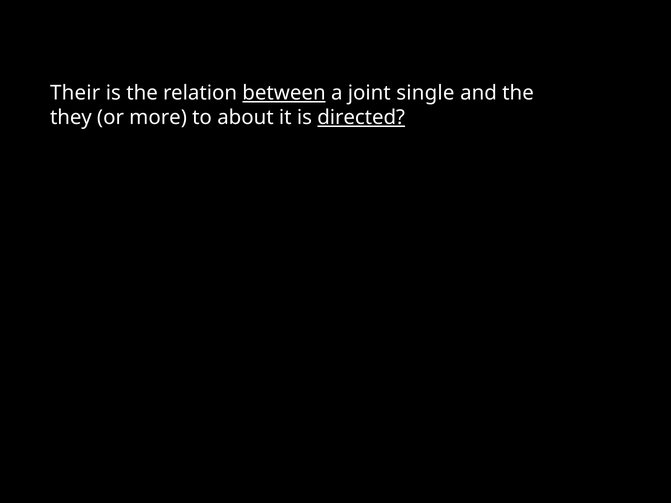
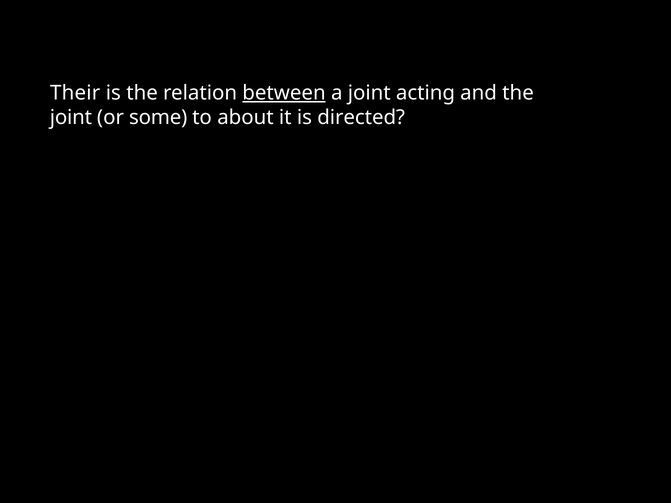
single: single -> acting
they at (71, 118): they -> joint
more: more -> some
directed underline: present -> none
